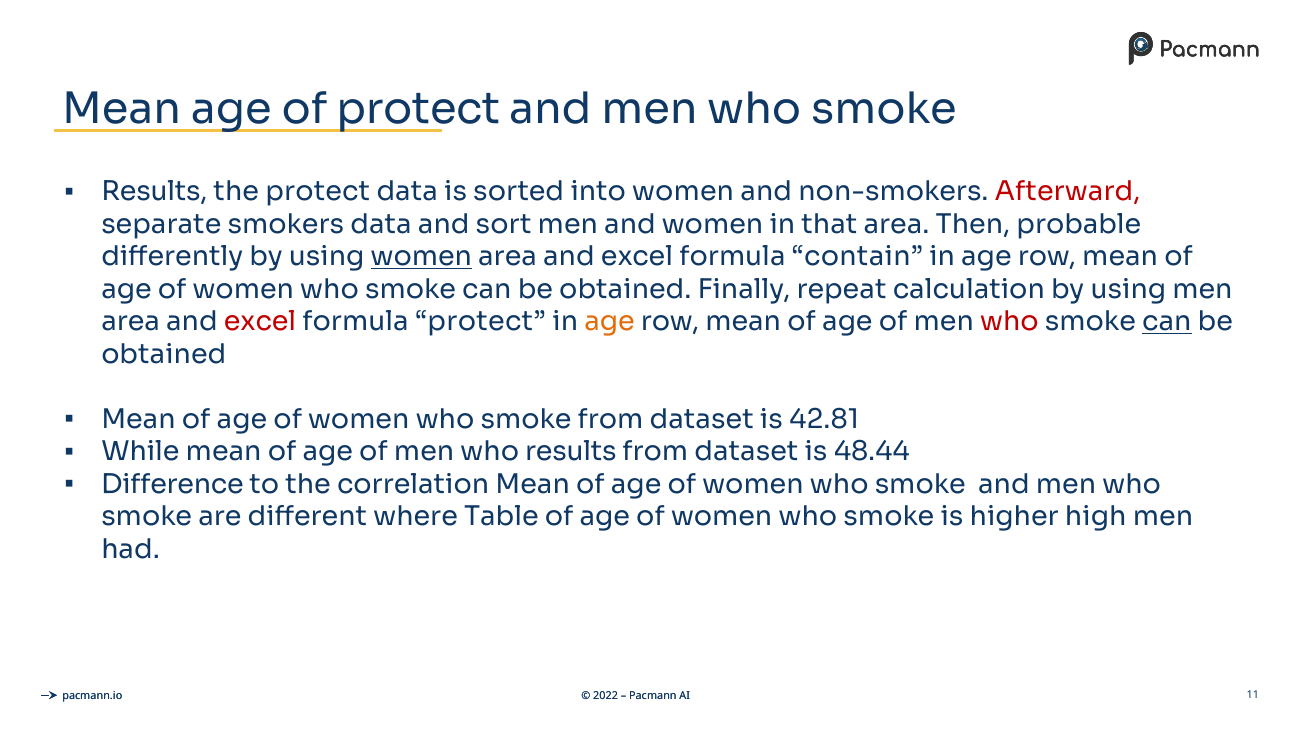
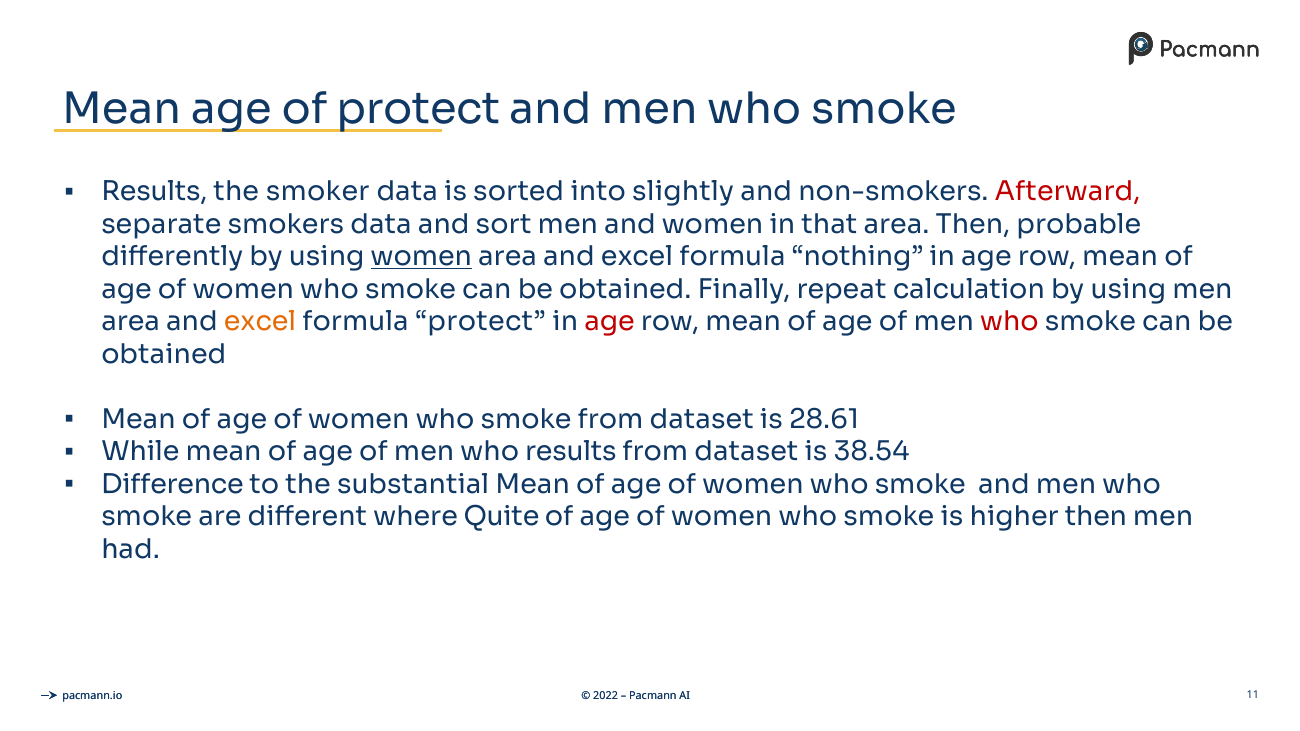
the protect: protect -> smoker
into women: women -> slightly
contain: contain -> nothing
excel at (260, 322) colour: red -> orange
age at (610, 322) colour: orange -> red
can at (1167, 322) underline: present -> none
42.81: 42.81 -> 28.61
48.44: 48.44 -> 38.54
correlation: correlation -> substantial
Table: Table -> Quite
higher high: high -> then
